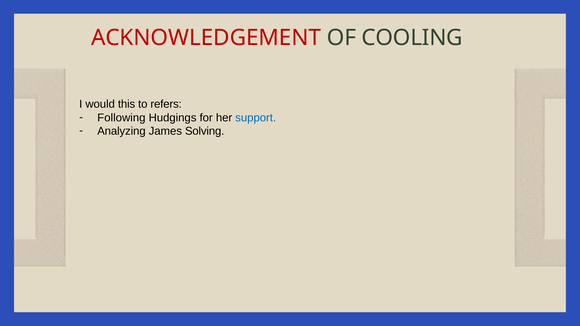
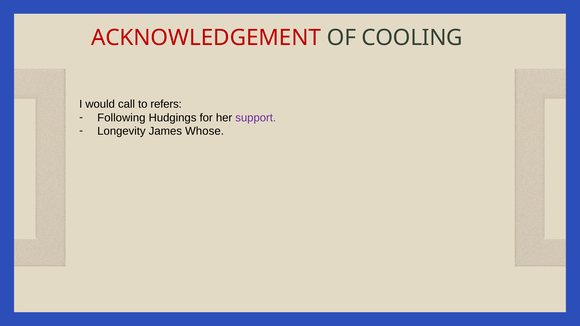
this: this -> call
support colour: blue -> purple
Analyzing: Analyzing -> Longevity
Solving: Solving -> Whose
